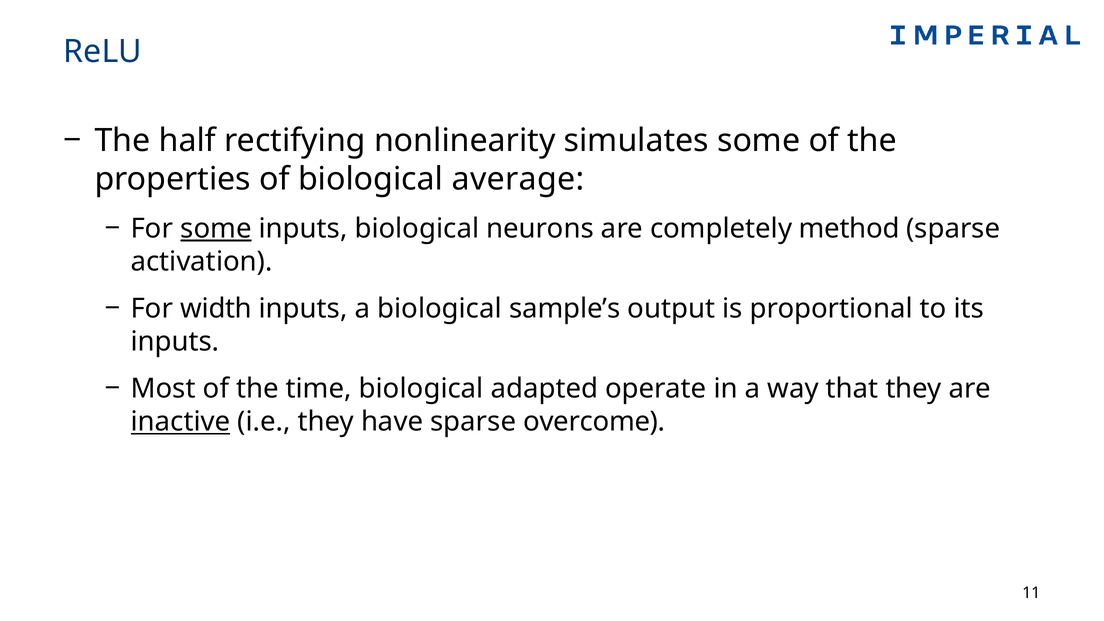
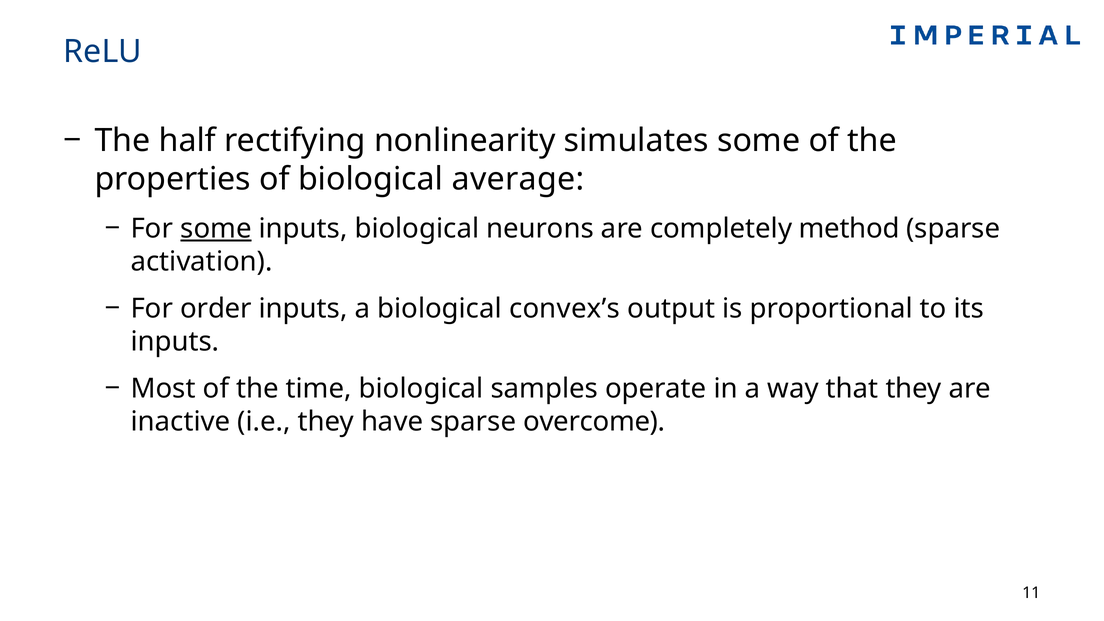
width: width -> order
sample’s: sample’s -> convex’s
adapted: adapted -> samples
inactive underline: present -> none
